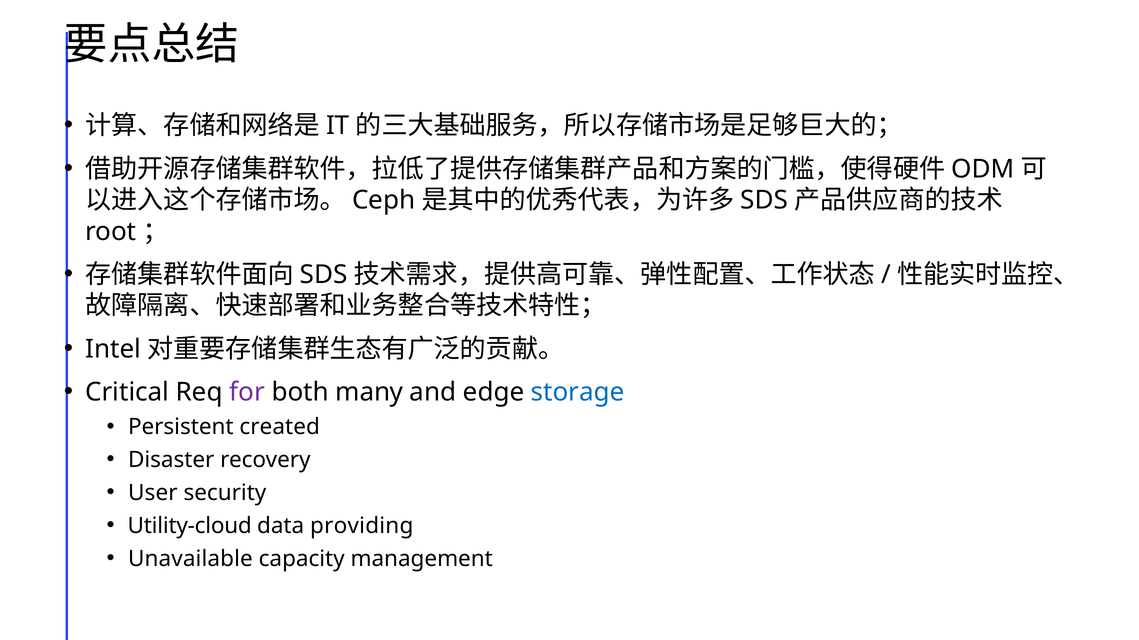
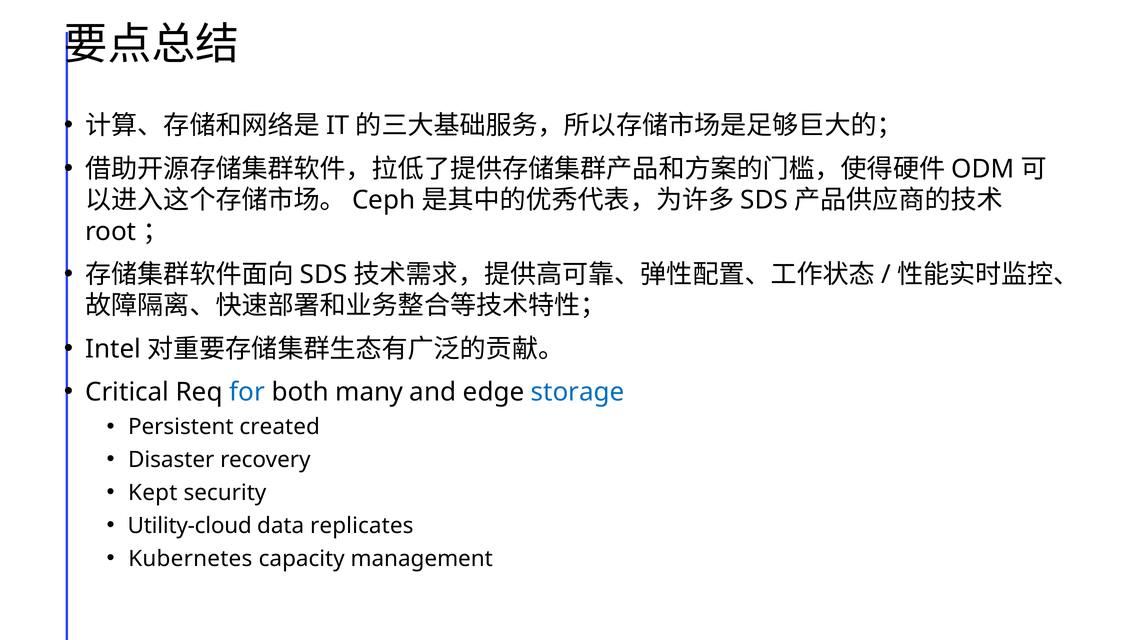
for colour: purple -> blue
User: User -> Kept
providing: providing -> replicates
Unavailable: Unavailable -> Kubernetes
